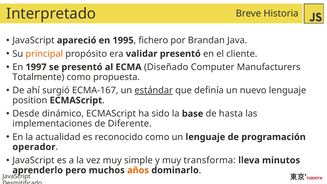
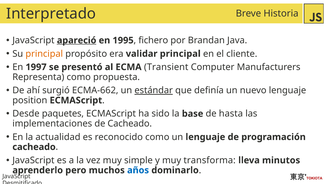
apareció underline: none -> present
validar presentó: presentó -> principal
Diseñado: Diseñado -> Transient
Totalmente: Totalmente -> Representa
ECMA-167: ECMA-167 -> ECMA-662
dinámico: dinámico -> paquetes
de Diferente: Diferente -> Cacheado
operador at (34, 147): operador -> cacheado
años colour: orange -> blue
